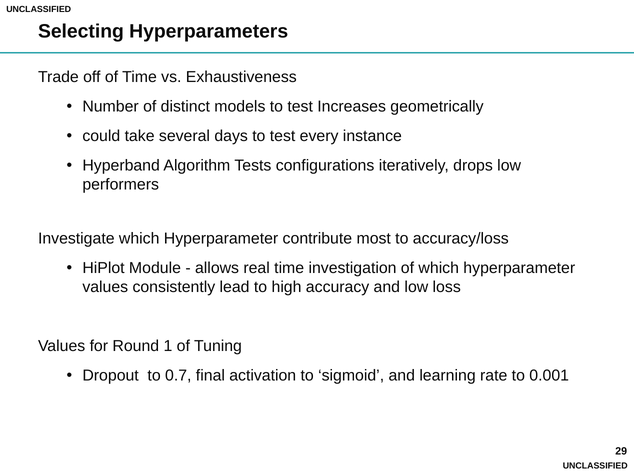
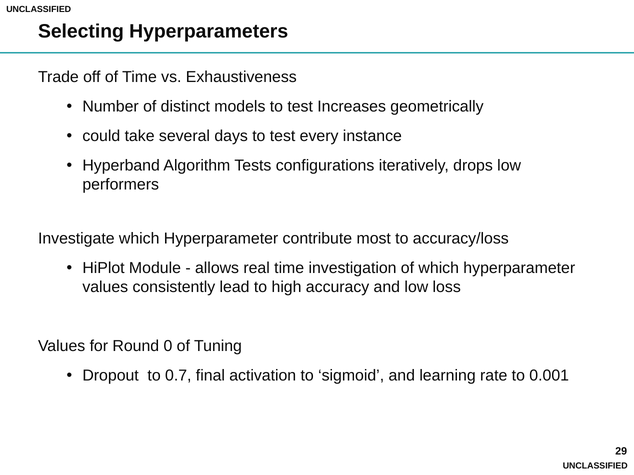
1: 1 -> 0
